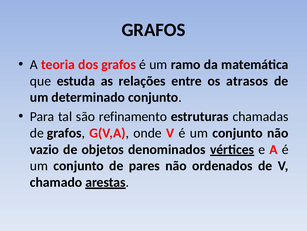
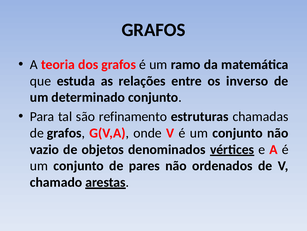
atrasos: atrasos -> inverso
